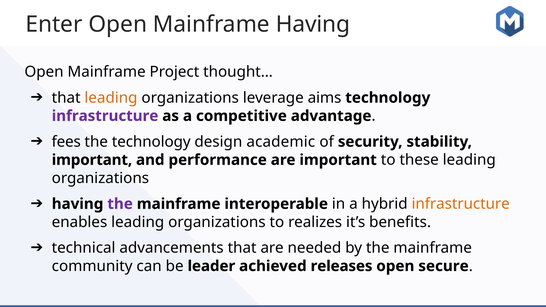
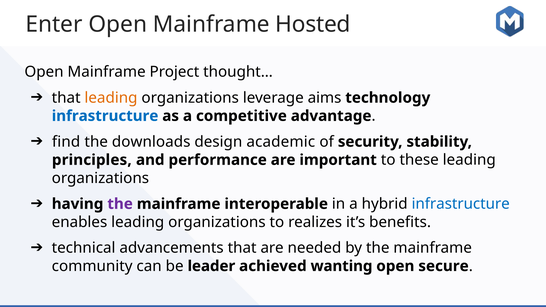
Mainframe Having: Having -> Hosted
infrastructure at (105, 116) colour: purple -> blue
fees: fees -> find
the technology: technology -> downloads
important at (92, 160): important -> principles
infrastructure at (461, 204) colour: orange -> blue
releases: releases -> wanting
